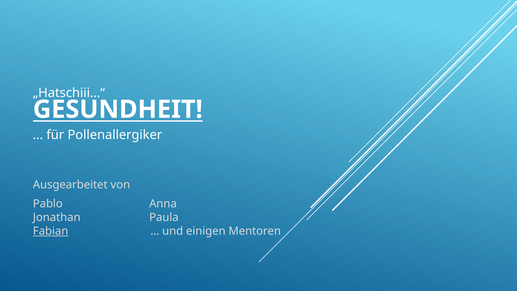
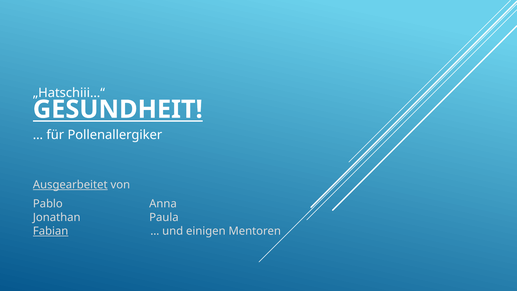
Ausgearbeitet underline: none -> present
